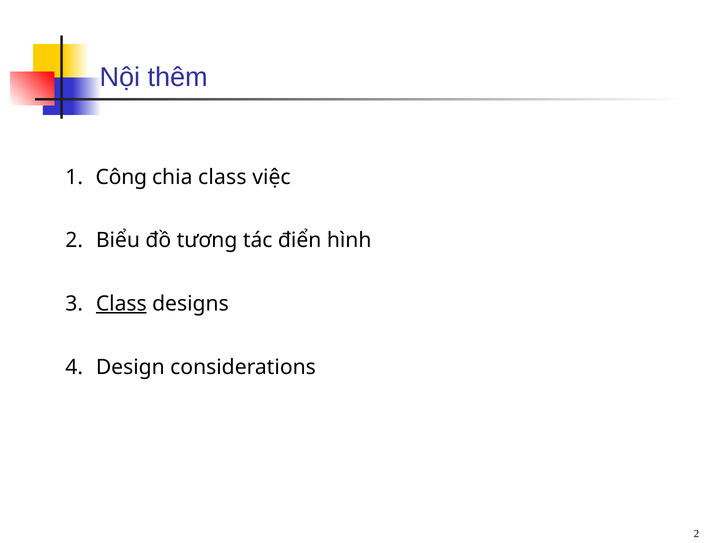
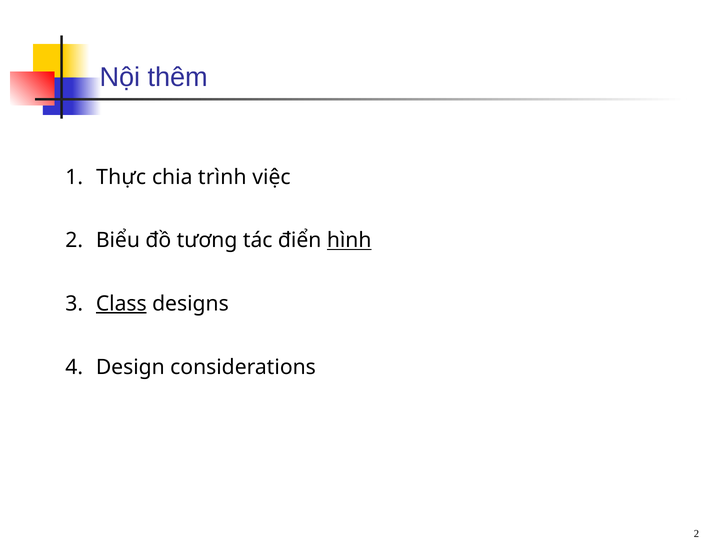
Công: Công -> Thực
chia class: class -> trình
hình underline: none -> present
